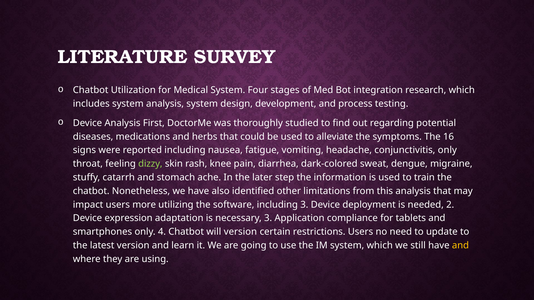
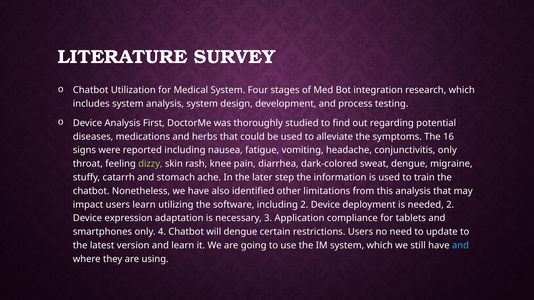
users more: more -> learn
including 3: 3 -> 2
will version: version -> dengue
and at (460, 246) colour: yellow -> light blue
